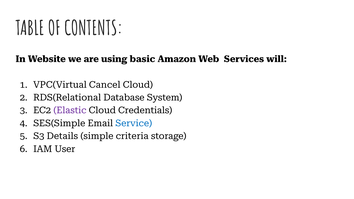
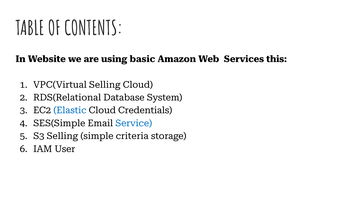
will: will -> this
VPC(Virtual Cancel: Cancel -> Selling
Elastic colour: purple -> blue
S3 Details: Details -> Selling
